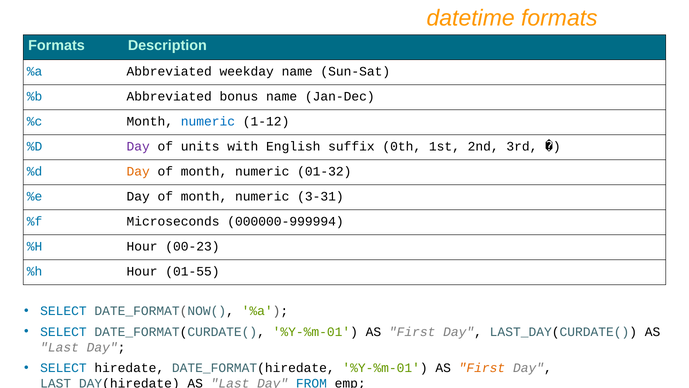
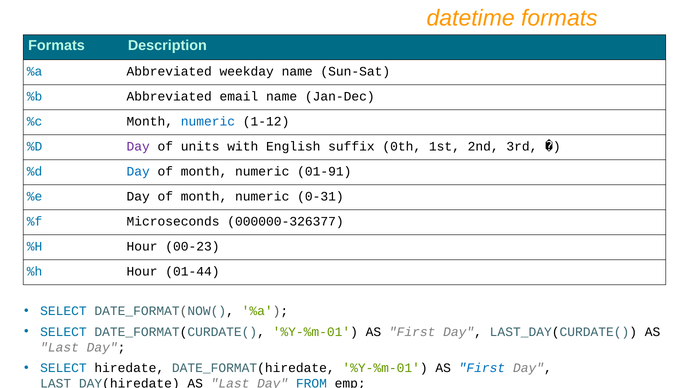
bonus: bonus -> email
Day at (138, 171) colour: orange -> blue
01-32: 01-32 -> 01-91
3-31: 3-31 -> 0-31
000000-999994: 000000-999994 -> 000000-326377
01-55: 01-55 -> 01-44
First at (482, 368) colour: orange -> blue
